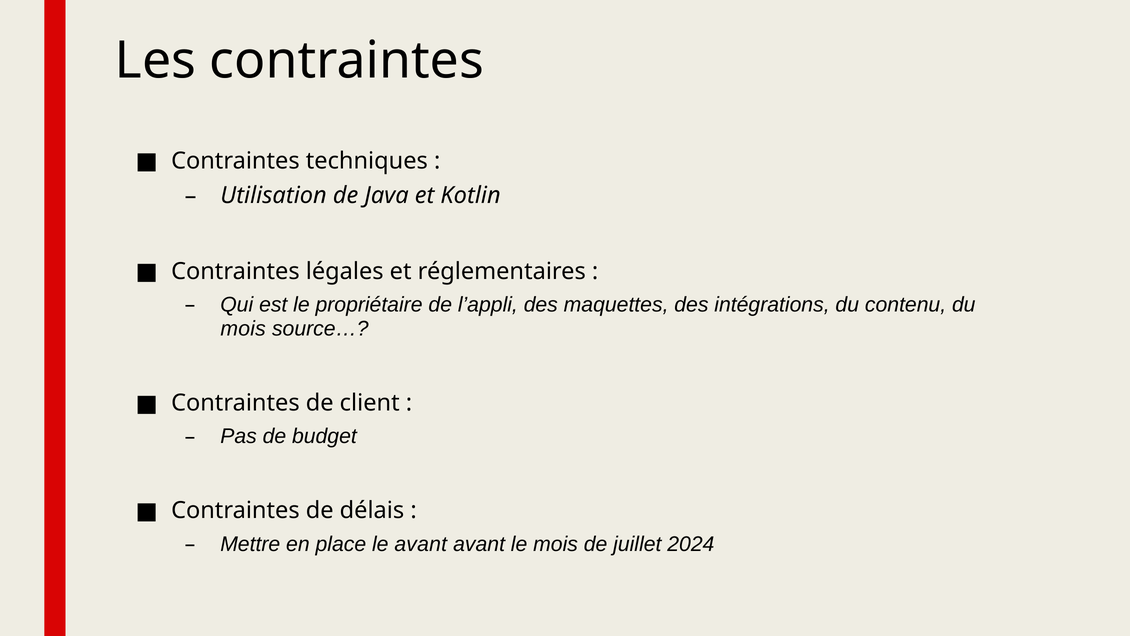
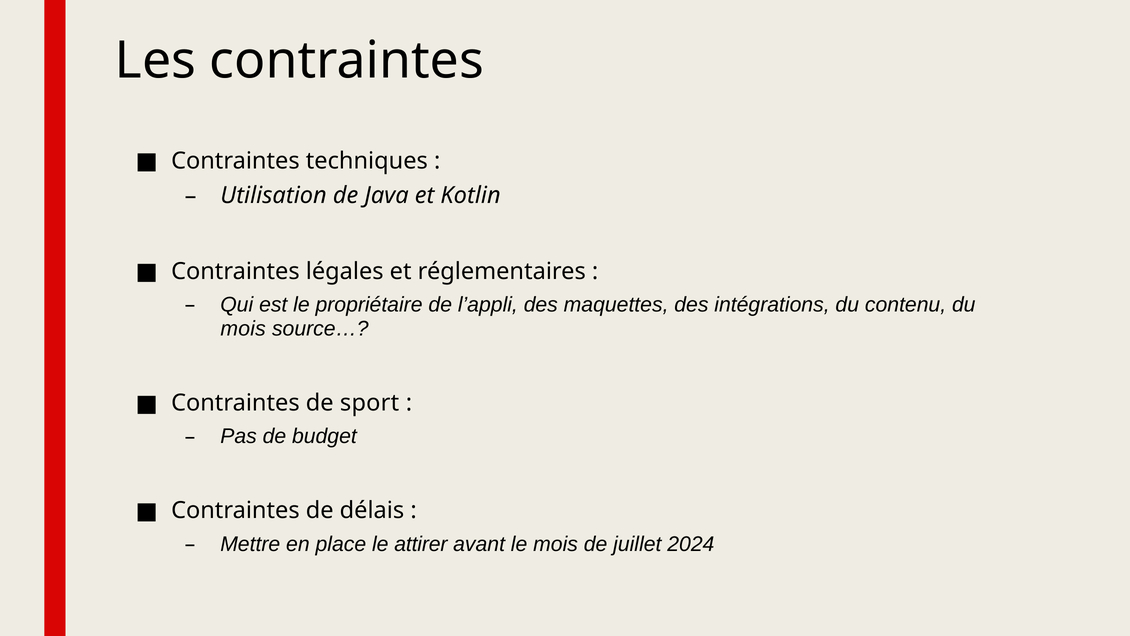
client: client -> sport
le avant: avant -> attirer
